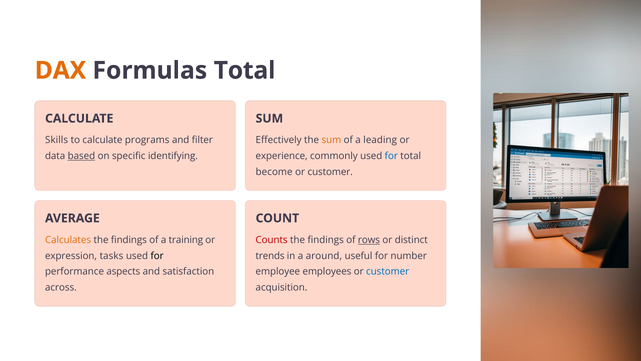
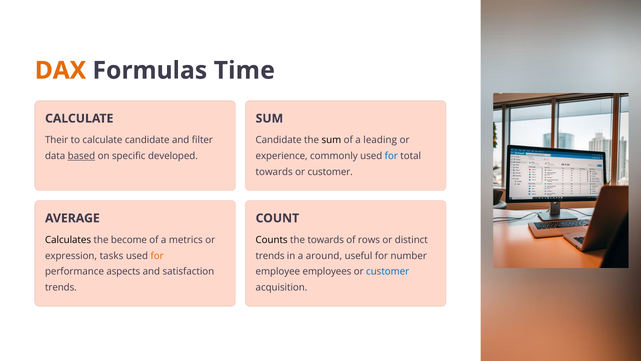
Formulas Total: Total -> Time
Skills: Skills -> Their
calculate programs: programs -> candidate
Effectively at (279, 140): Effectively -> Candidate
sum at (331, 140) colour: orange -> black
identifying: identifying -> developed
become at (274, 172): become -> towards
Calculates colour: orange -> black
findings at (129, 240): findings -> become
training: training -> metrics
Counts colour: red -> black
findings at (326, 240): findings -> towards
rows underline: present -> none
for at (157, 256) colour: black -> orange
across at (61, 287): across -> trends
